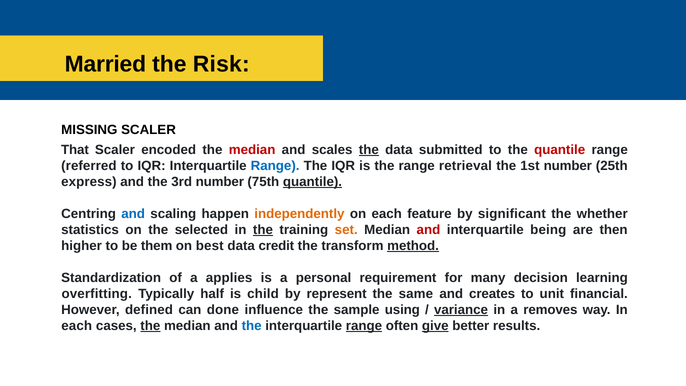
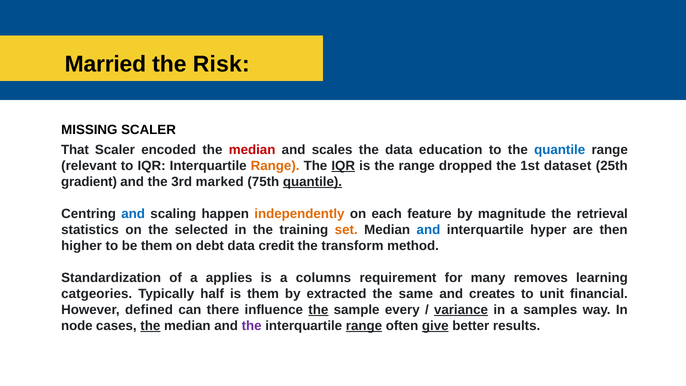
the at (369, 150) underline: present -> none
submitted: submitted -> education
quantile at (560, 150) colour: red -> blue
referred: referred -> relevant
Range at (275, 166) colour: blue -> orange
IQR at (343, 166) underline: none -> present
retrieval: retrieval -> dropped
1st number: number -> dataset
express: express -> gradient
3rd number: number -> marked
significant: significant -> magnitude
whether: whether -> retrieval
the at (263, 230) underline: present -> none
and at (428, 230) colour: red -> blue
being: being -> hyper
best: best -> debt
method underline: present -> none
personal: personal -> columns
decision: decision -> removes
overfitting: overfitting -> catgeories
is child: child -> them
represent: represent -> extracted
done: done -> there
the at (318, 310) underline: none -> present
using: using -> every
removes: removes -> samples
each at (77, 326): each -> node
the at (252, 326) colour: blue -> purple
